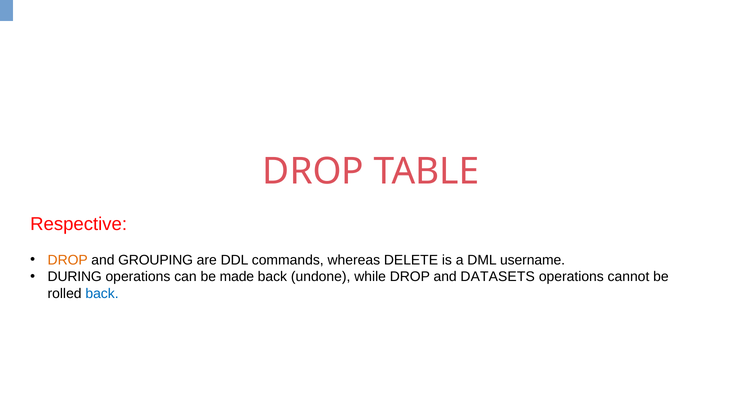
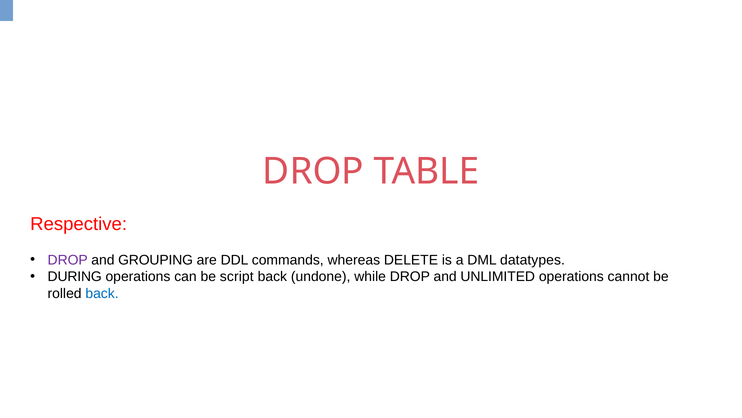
DROP at (68, 260) colour: orange -> purple
username: username -> datatypes
made: made -> script
DATASETS: DATASETS -> UNLIMITED
